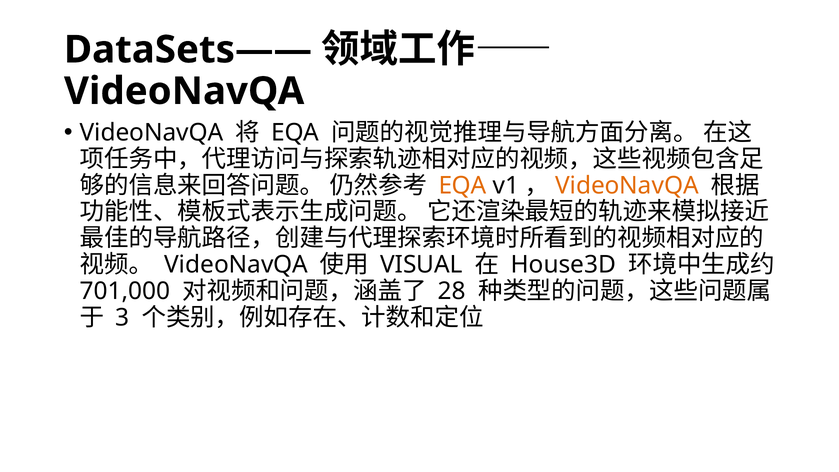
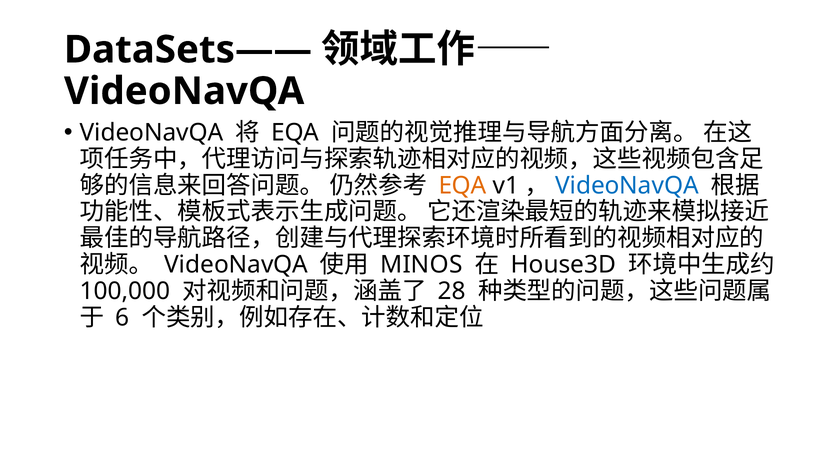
VideoNavQA at (627, 185) colour: orange -> blue
VISUAL: VISUAL -> MINOS
701,000: 701,000 -> 100,000
3: 3 -> 6
